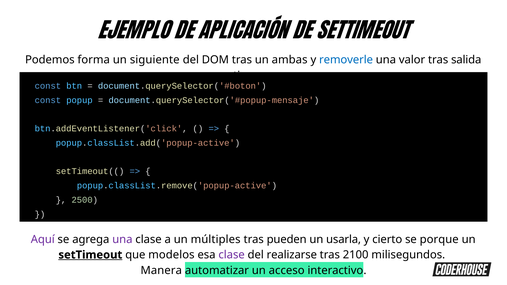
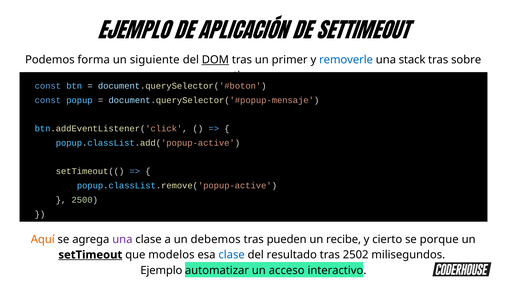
DOM underline: none -> present
ambas: ambas -> primer
valor: valor -> stack
salida: salida -> sobre
Aquí colour: purple -> orange
múltiples: múltiples -> debemos
usarla: usarla -> recibe
clase at (232, 255) colour: purple -> blue
realizarse: realizarse -> resultado
2100: 2100 -> 2502
Manera at (161, 271): Manera -> Ejemplo
